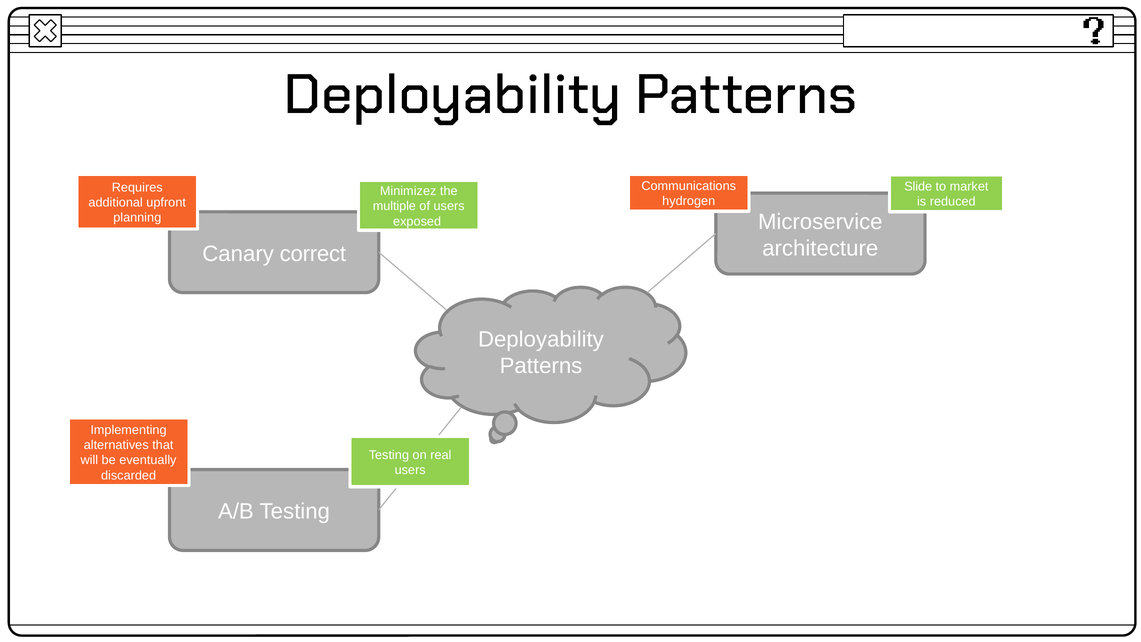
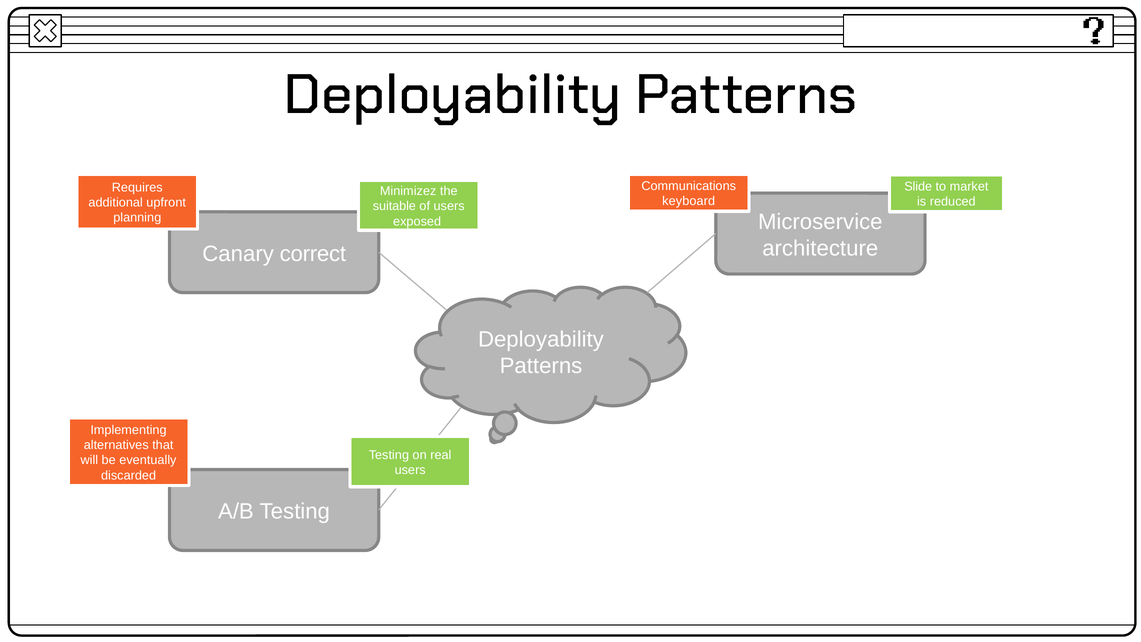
hydrogen: hydrogen -> keyboard
multiple: multiple -> suitable
